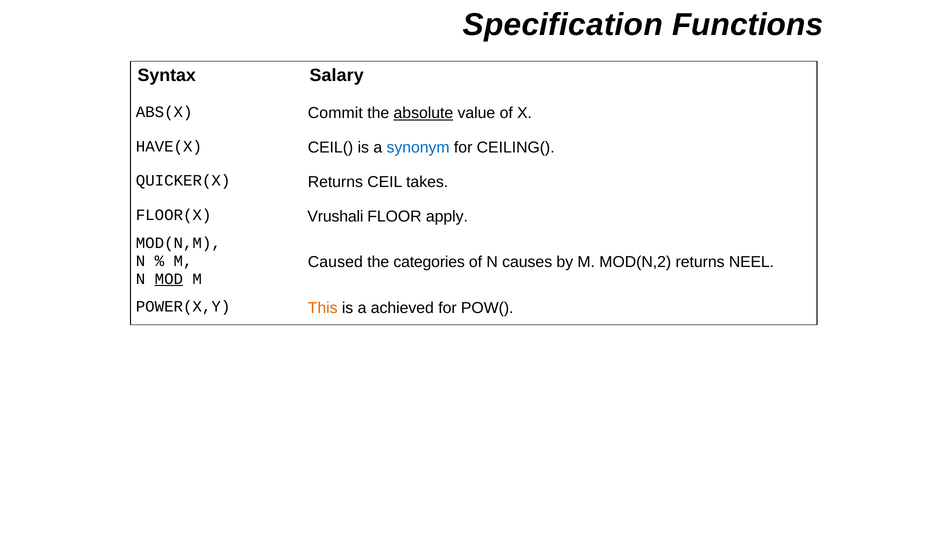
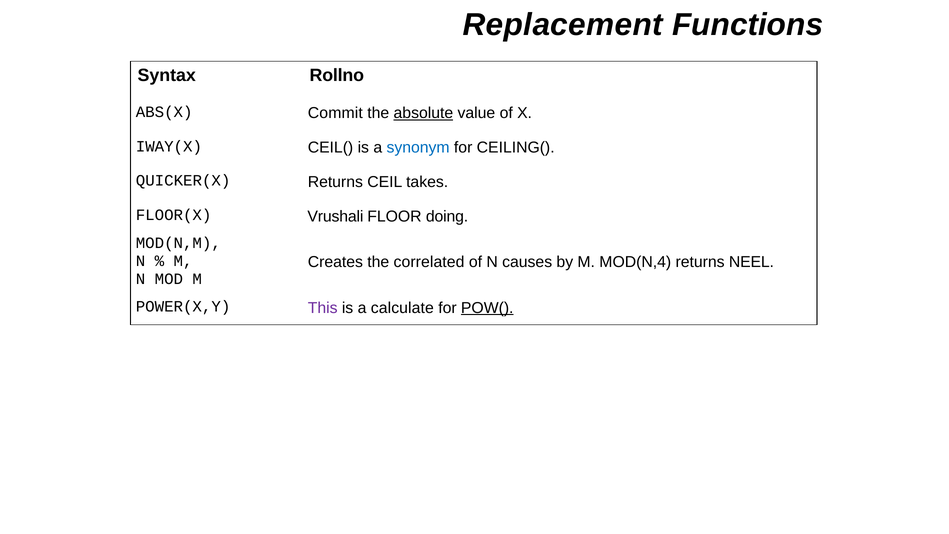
Specification: Specification -> Replacement
Salary: Salary -> Rollno
HAVE(X: HAVE(X -> IWAY(X
apply: apply -> doing
Caused: Caused -> Creates
categories: categories -> correlated
MOD(N,2: MOD(N,2 -> MOD(N,4
MOD underline: present -> none
This colour: orange -> purple
achieved: achieved -> calculate
POW( underline: none -> present
